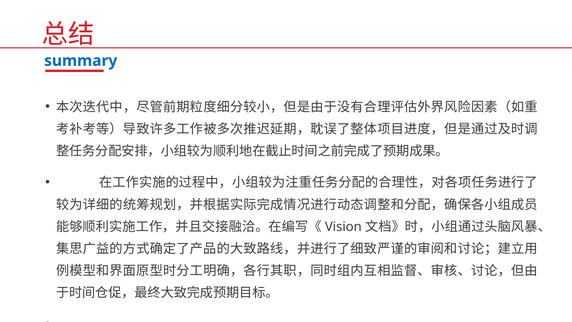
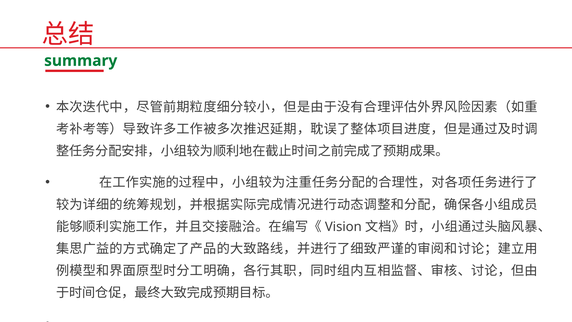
summary colour: blue -> green
